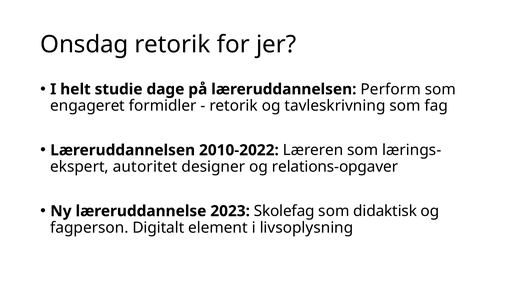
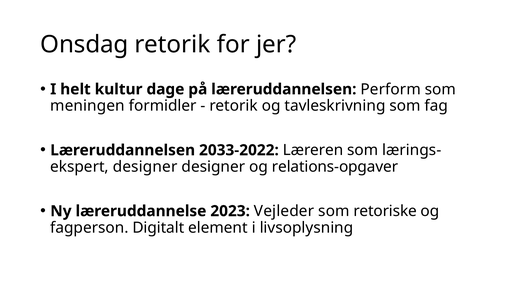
studie: studie -> kultur
engageret: engageret -> meningen
2010-2022: 2010-2022 -> 2033-2022
autoritet at (145, 167): autoritet -> designer
Skolefag: Skolefag -> Vejleder
didaktisk: didaktisk -> retoriske
